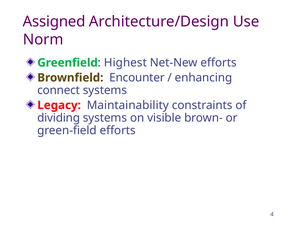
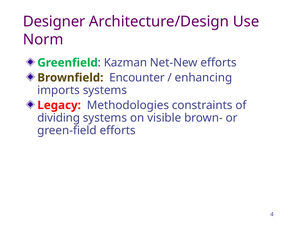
Assigned: Assigned -> Designer
Highest: Highest -> Kazman
connect: connect -> imports
Maintainability: Maintainability -> Methodologies
